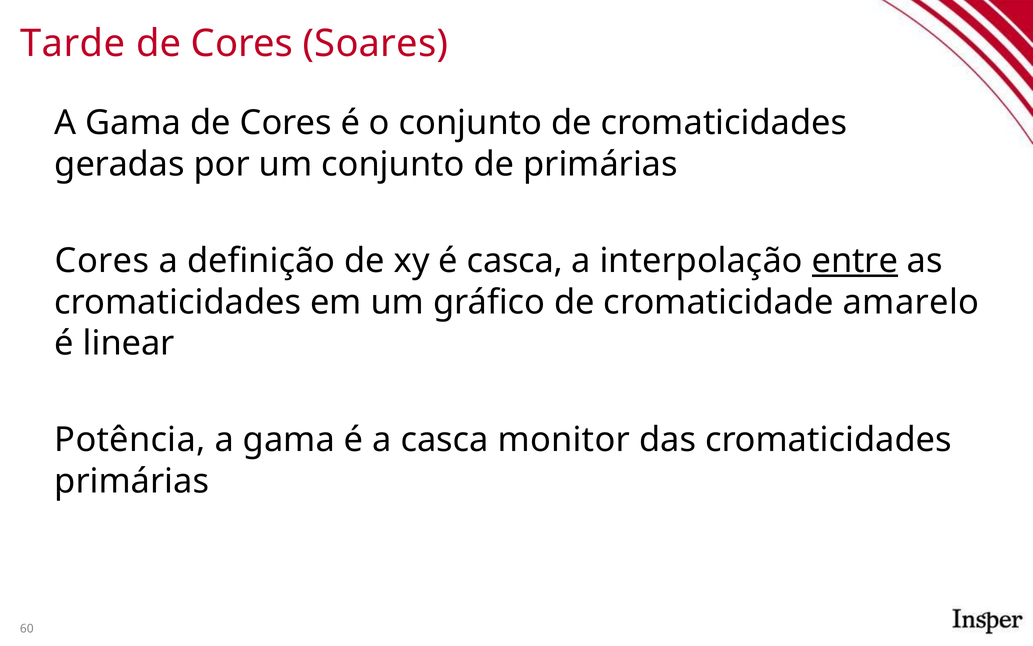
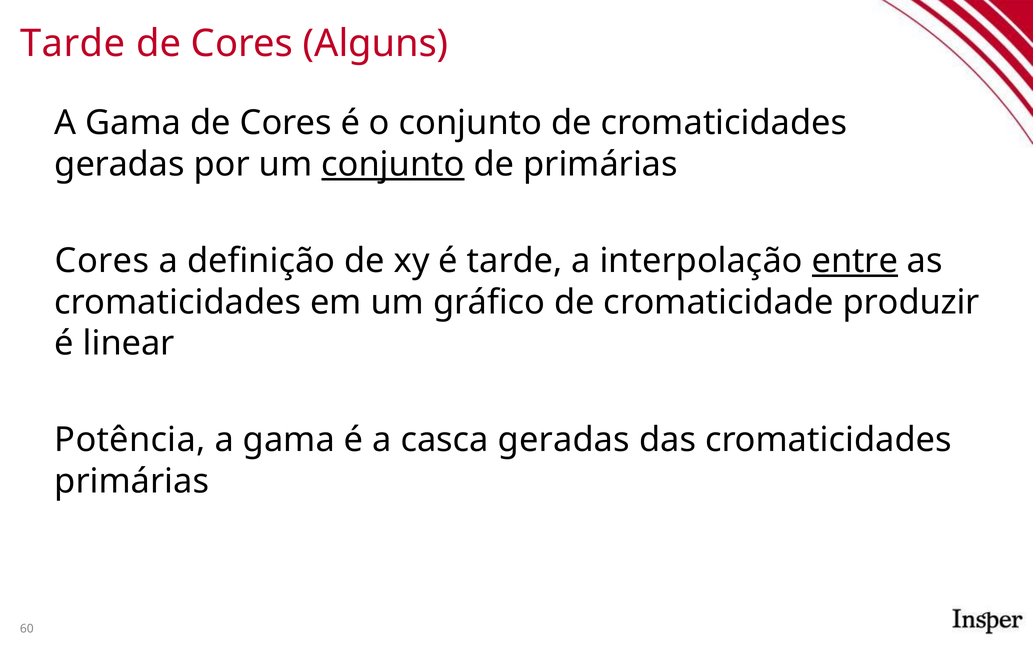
Soares: Soares -> Alguns
conjunto at (393, 164) underline: none -> present
é casca: casca -> tarde
amarelo: amarelo -> produzir
casca monitor: monitor -> geradas
